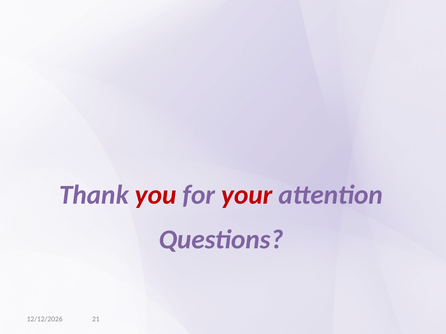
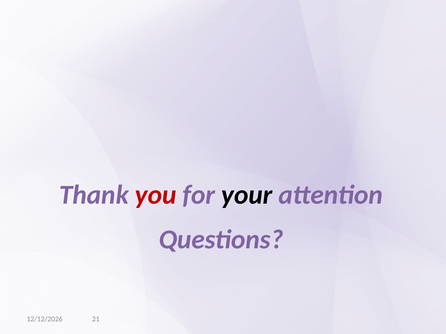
your colour: red -> black
